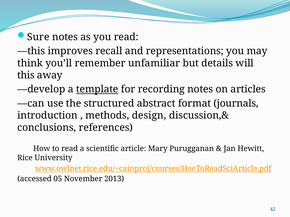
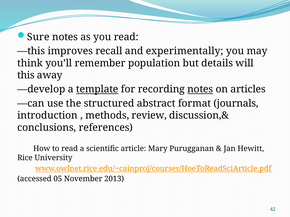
representations: representations -> experimentally
unfamiliar: unfamiliar -> population
notes at (200, 89) underline: none -> present
design: design -> review
